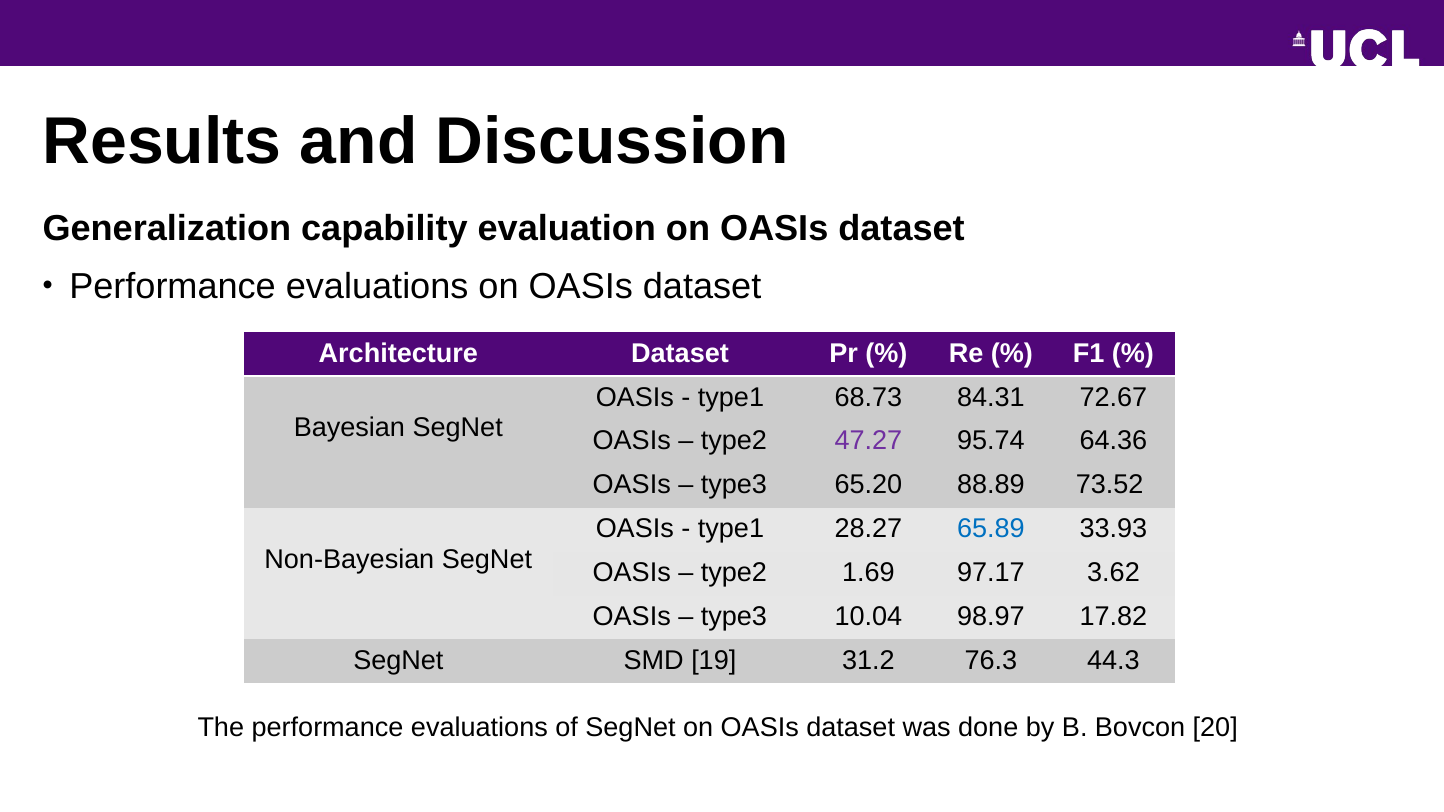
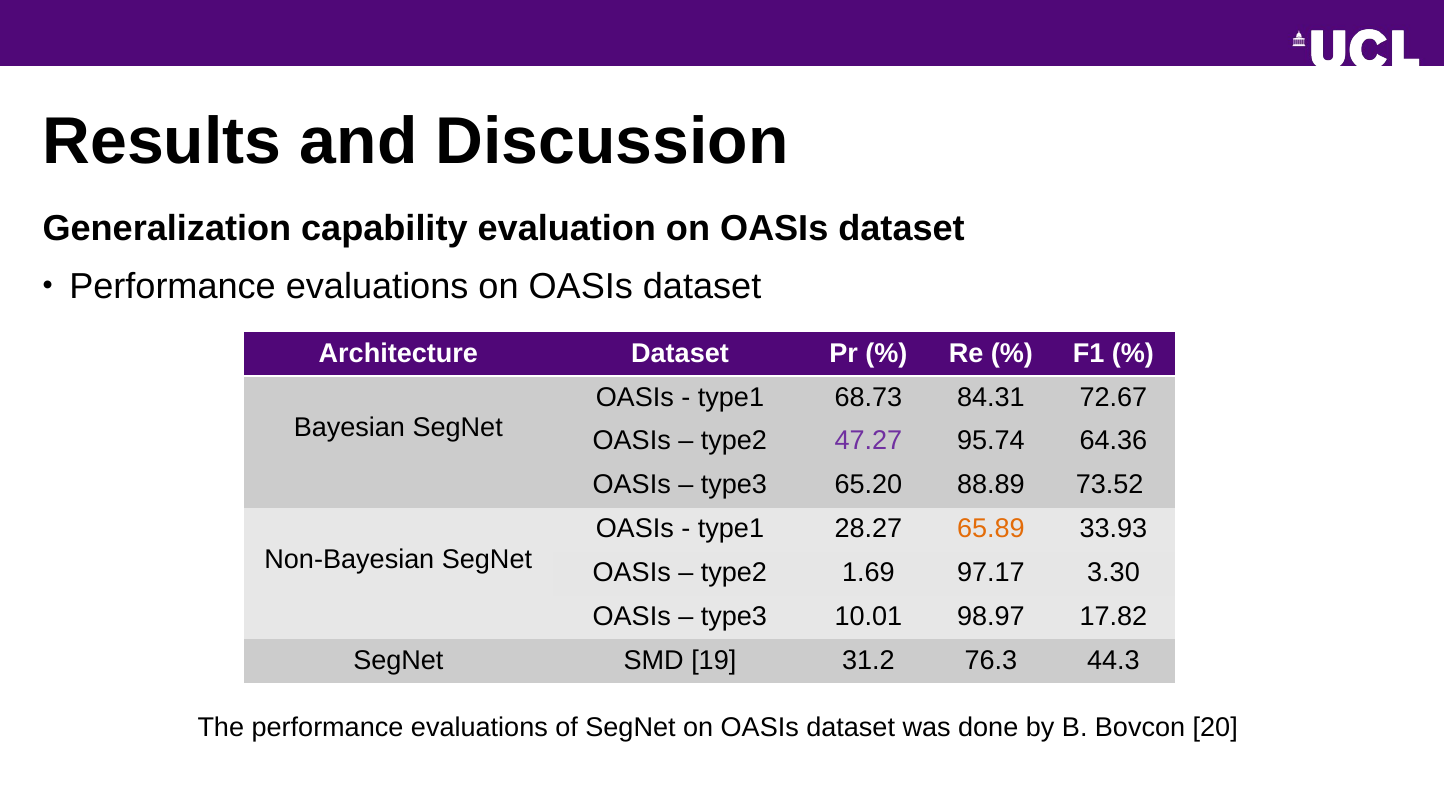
65.89 colour: blue -> orange
3.62: 3.62 -> 3.30
10.04: 10.04 -> 10.01
